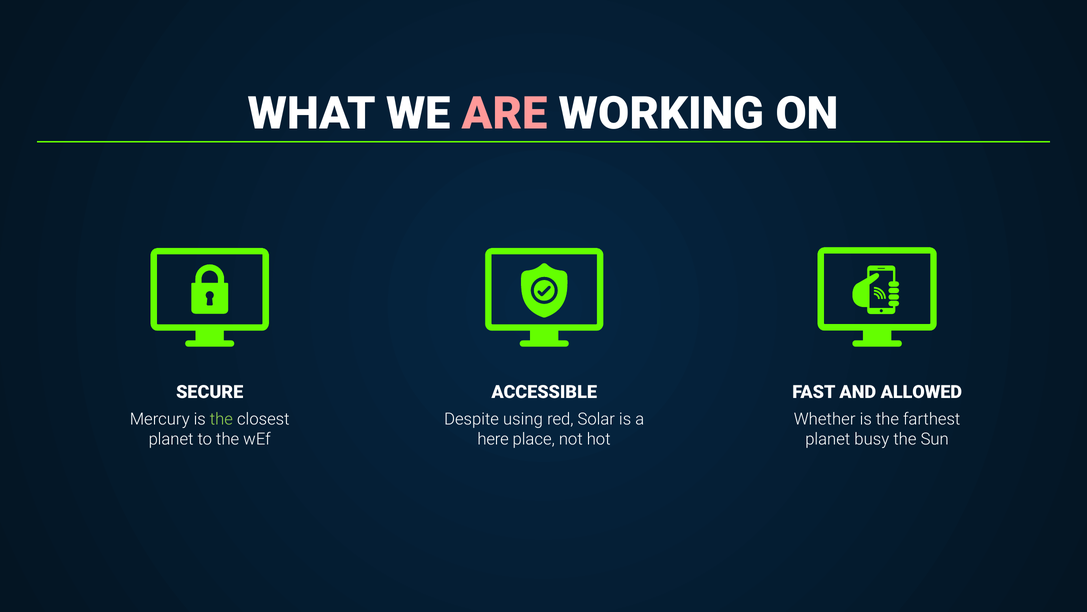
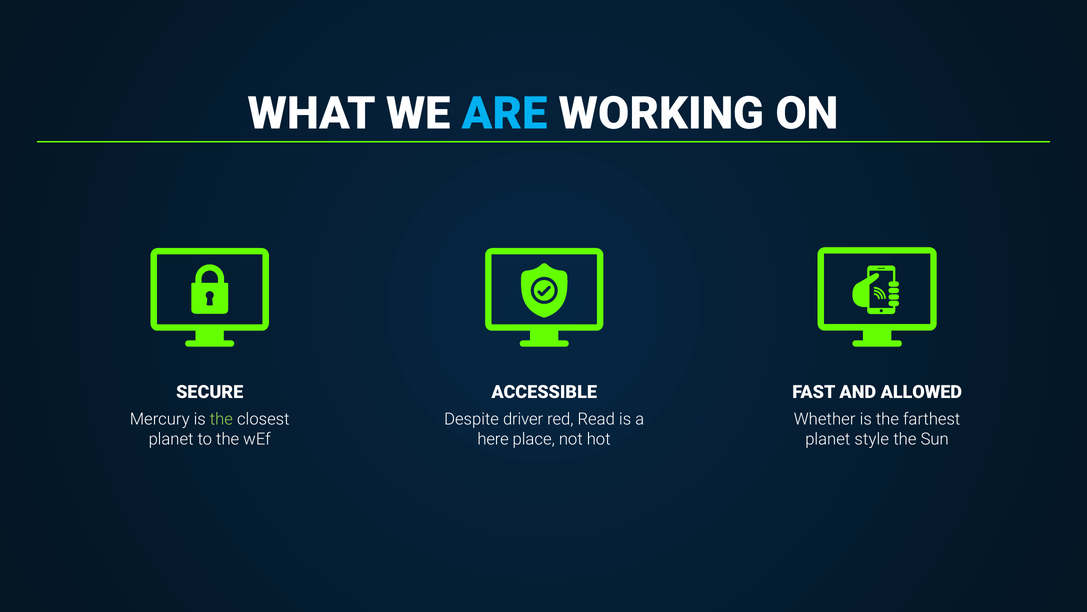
ARE colour: pink -> light blue
using: using -> driver
Solar: Solar -> Read
busy: busy -> style
